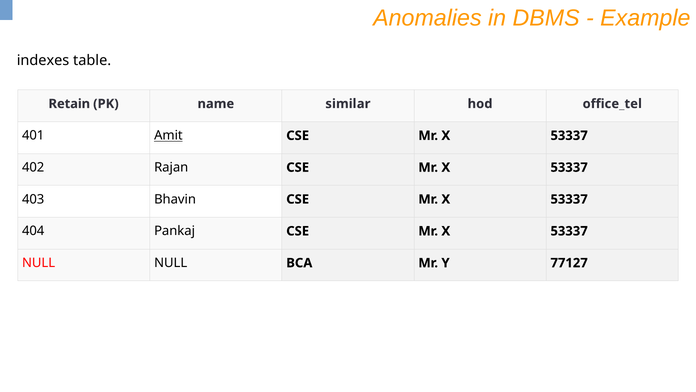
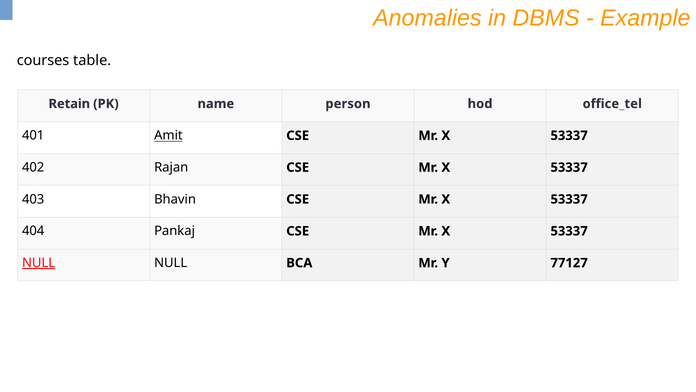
indexes: indexes -> courses
similar: similar -> person
NULL at (39, 263) underline: none -> present
